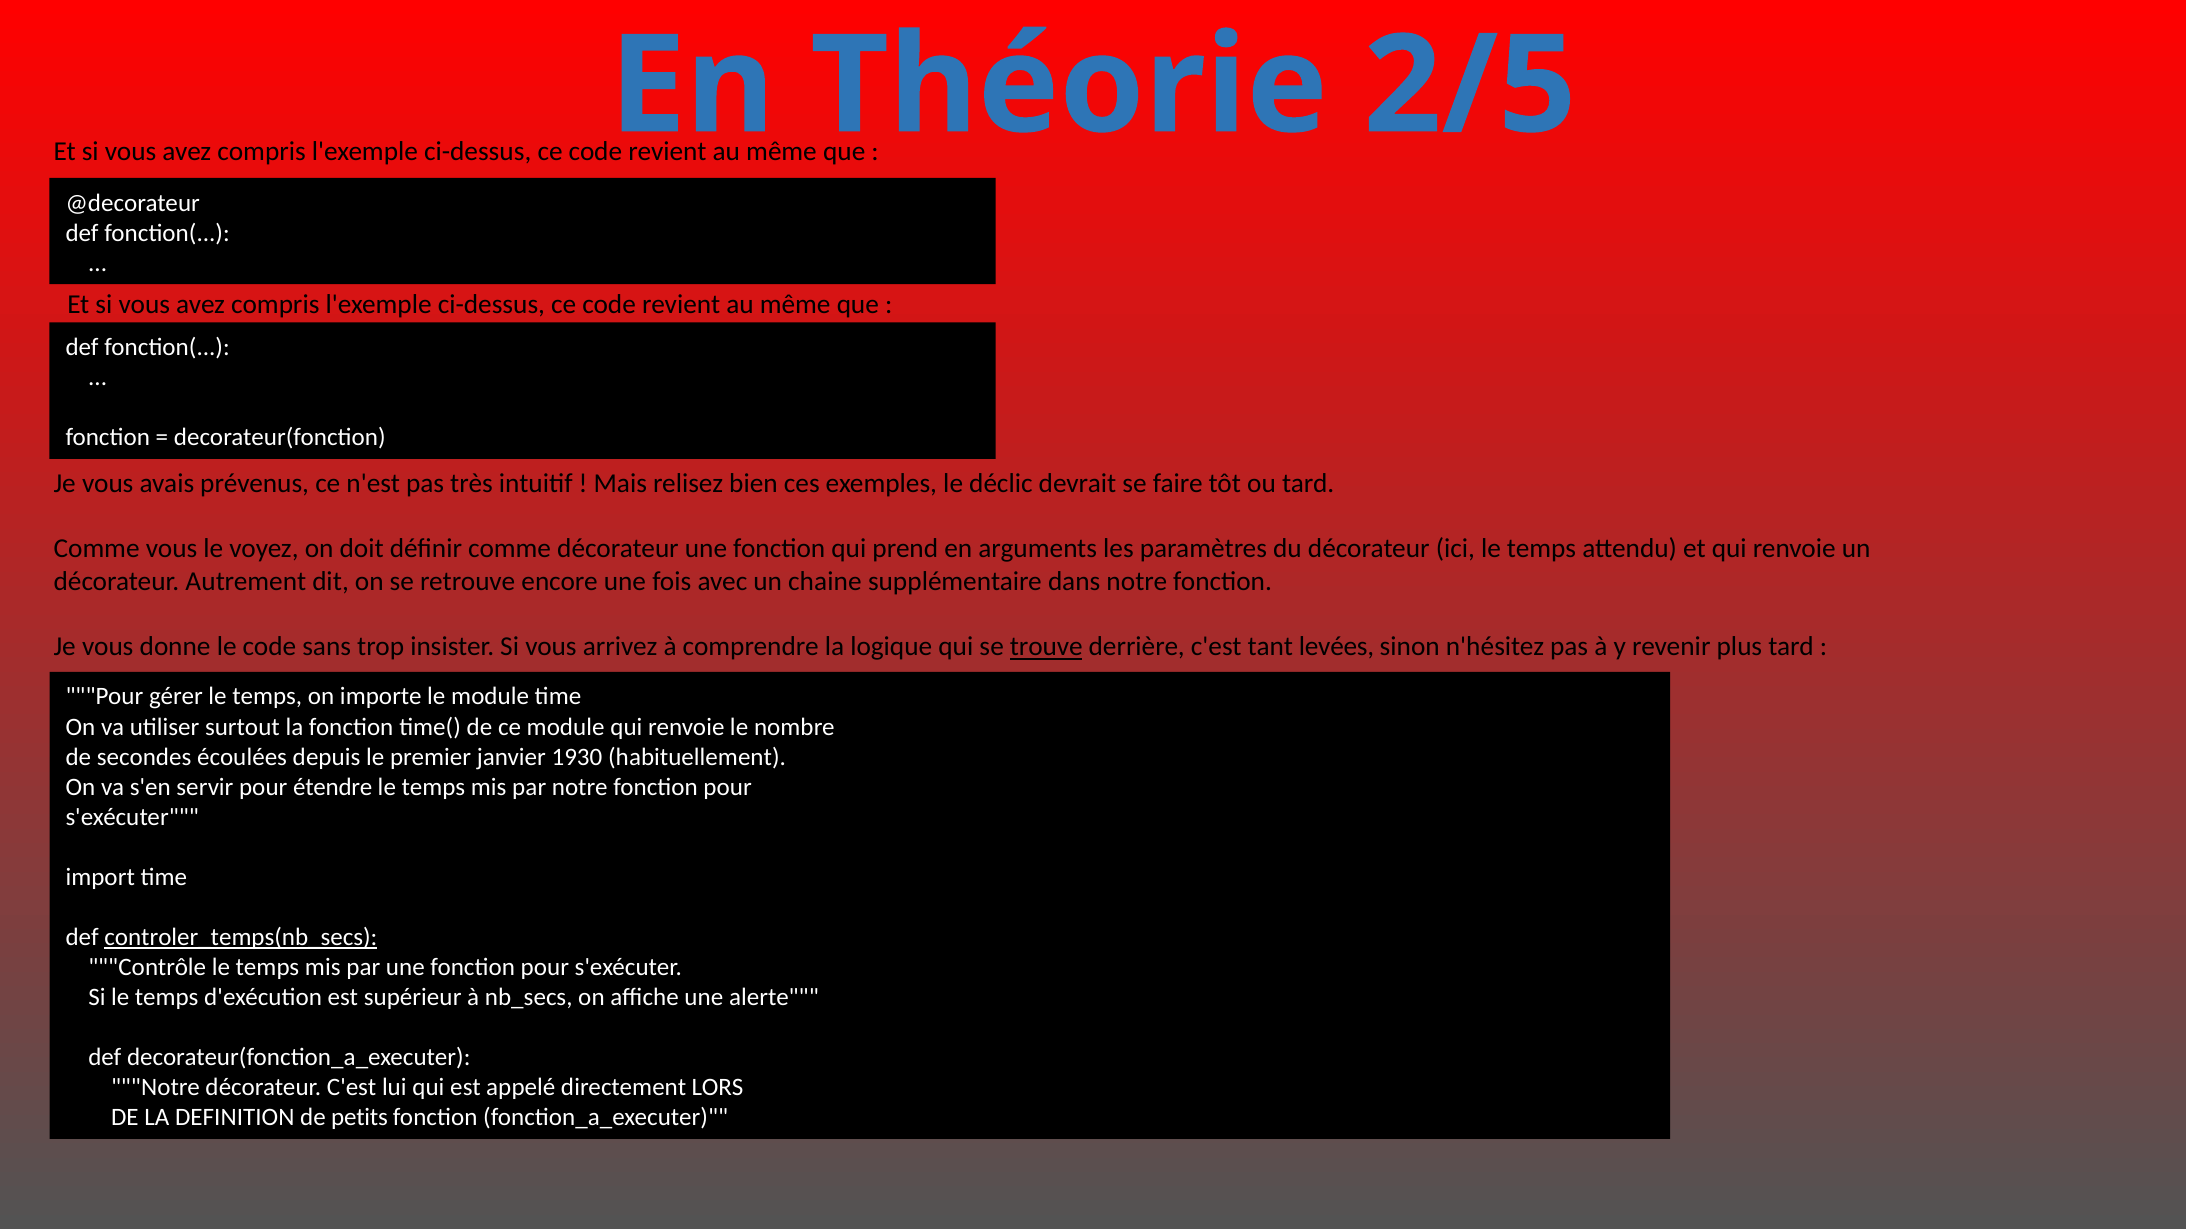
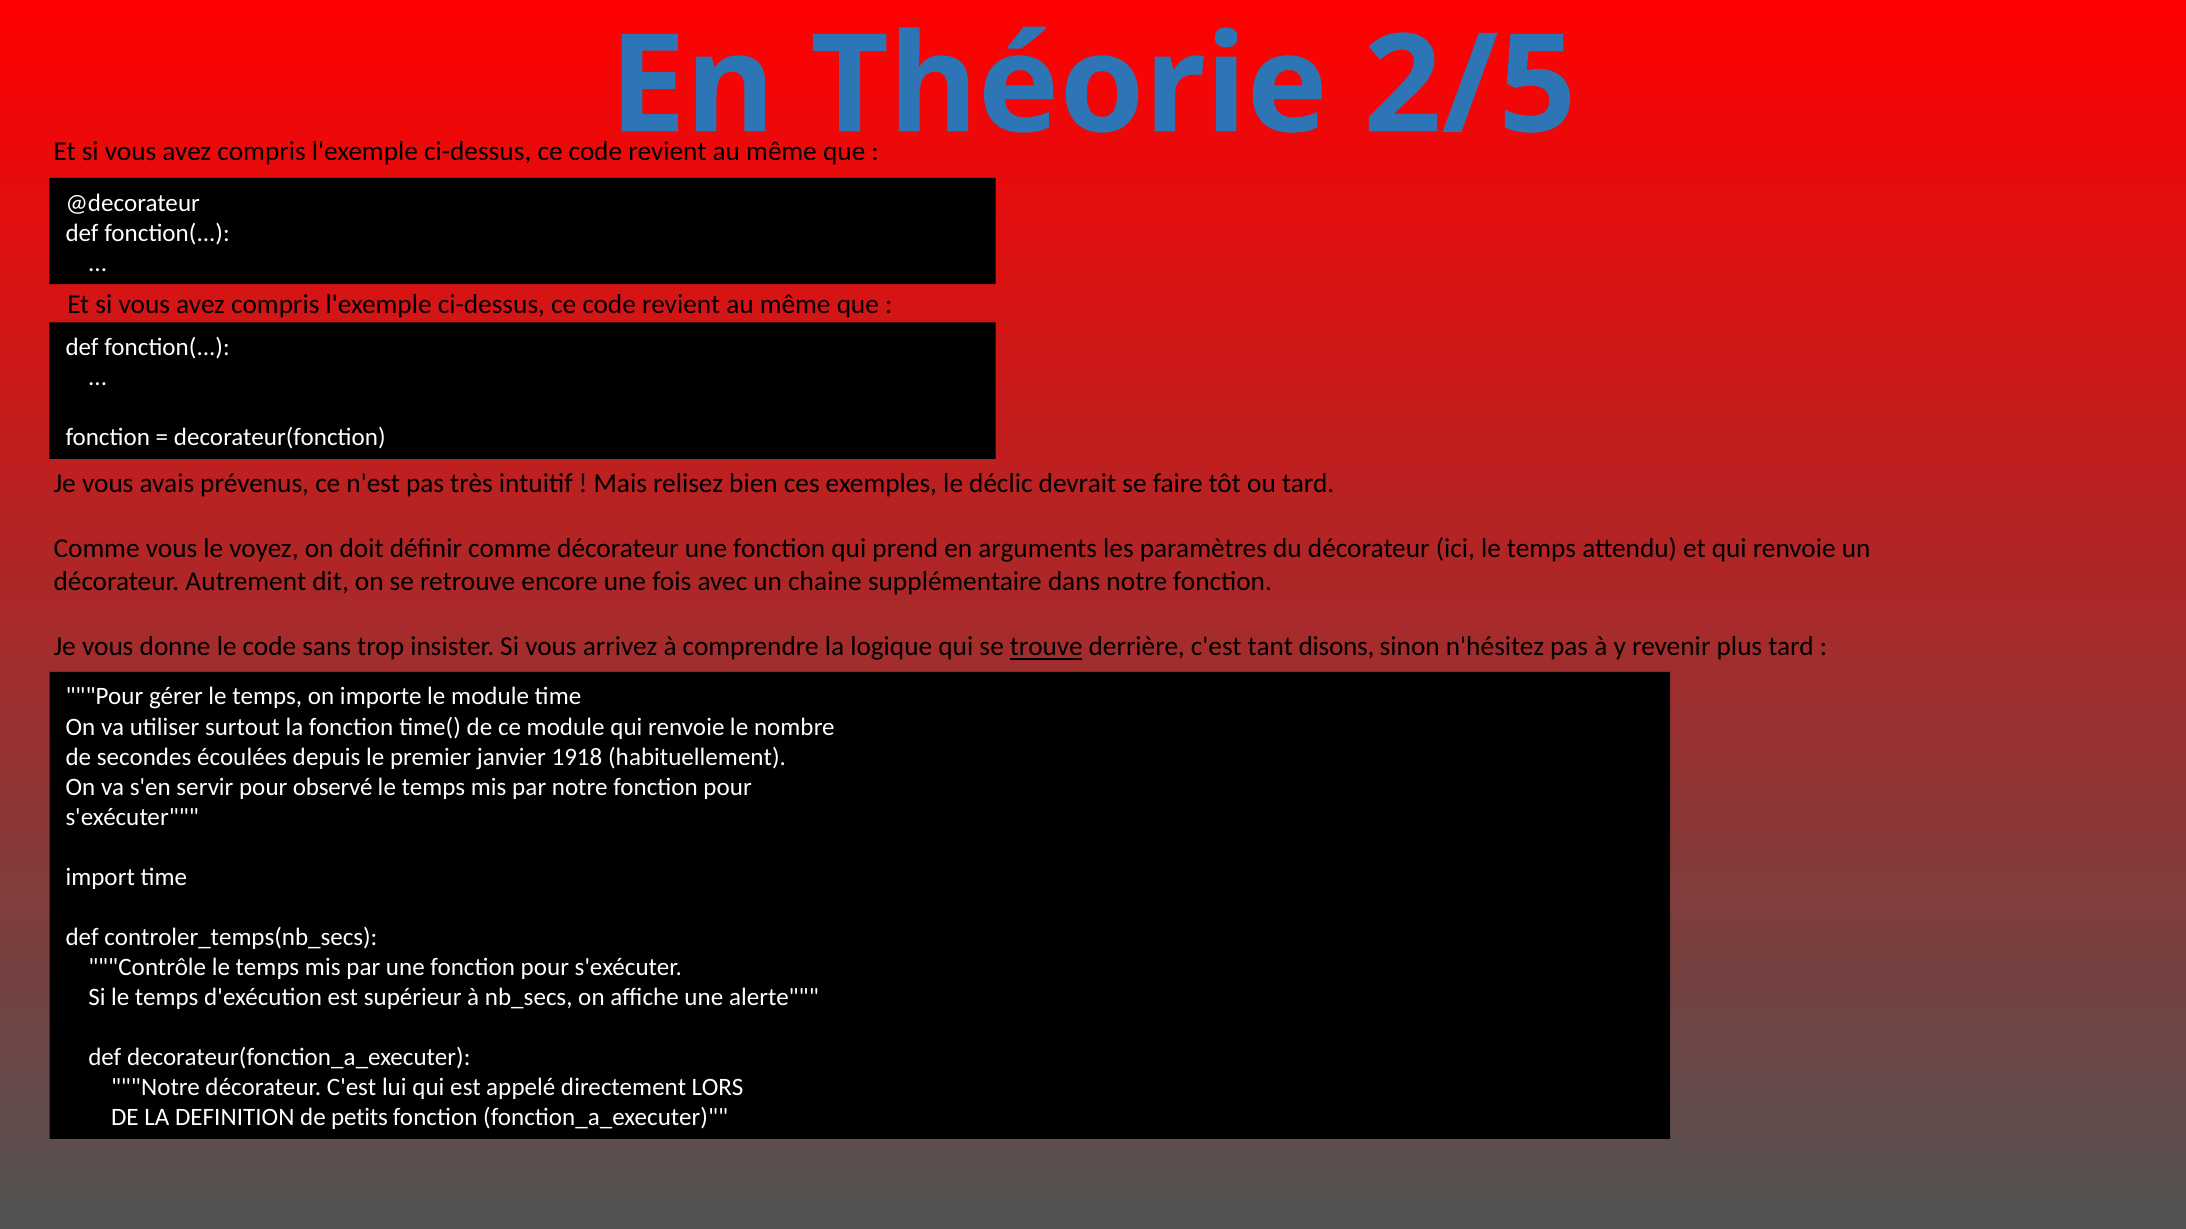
levées: levées -> disons
1930: 1930 -> 1918
étendre: étendre -> observé
controler_temps(nb_secs underline: present -> none
